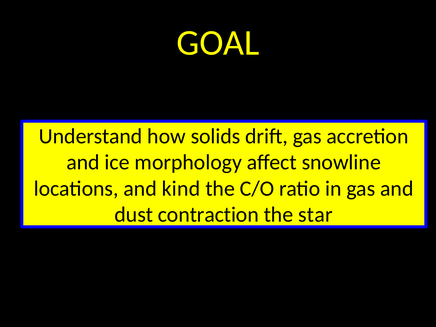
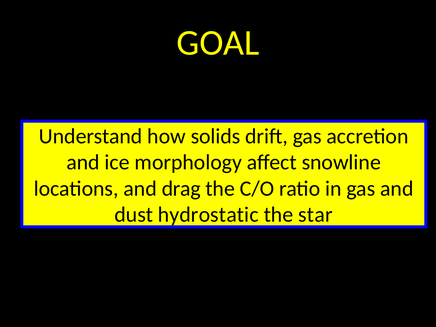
kind: kind -> drag
contraction: contraction -> hydrostatic
